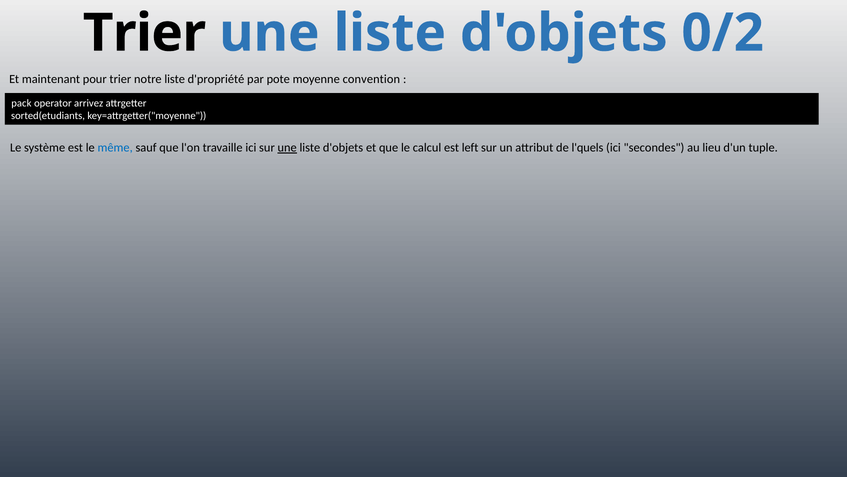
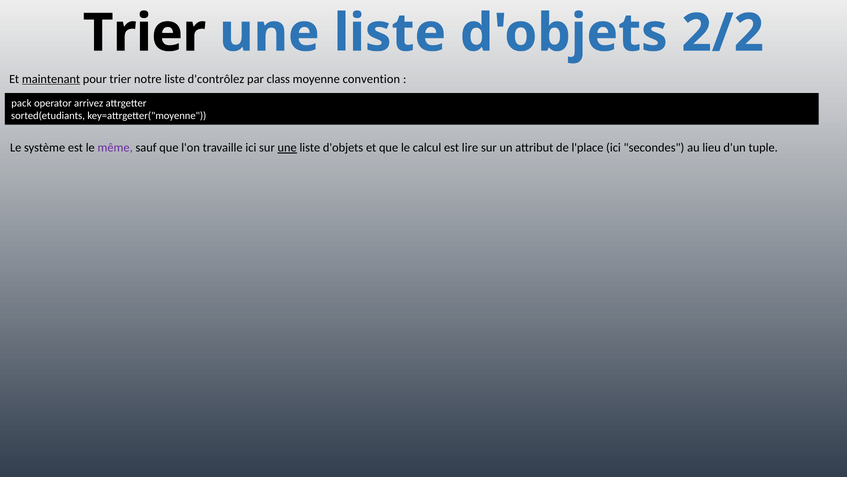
0/2: 0/2 -> 2/2
maintenant underline: none -> present
d'propriété: d'propriété -> d'contrôlez
pote: pote -> class
même colour: blue -> purple
left: left -> lire
l'quels: l'quels -> l'place
